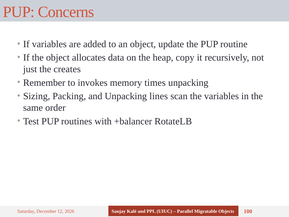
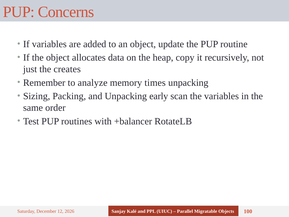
invokes: invokes -> analyze
lines: lines -> early
